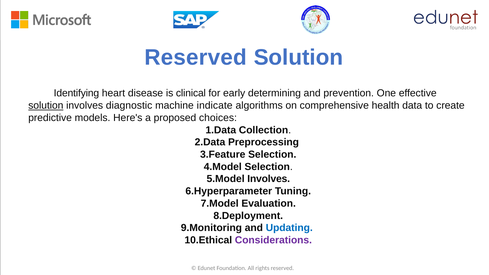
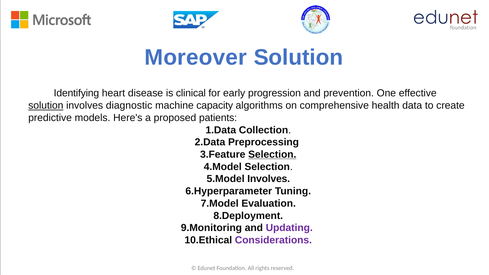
Reserved at (196, 58): Reserved -> Moreover
determining: determining -> progression
indicate: indicate -> capacity
choices: choices -> patients
Selection at (272, 155) underline: none -> present
Updating colour: blue -> purple
